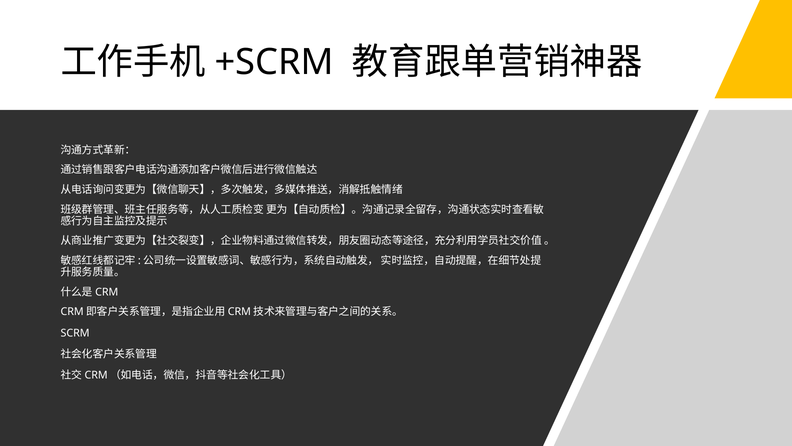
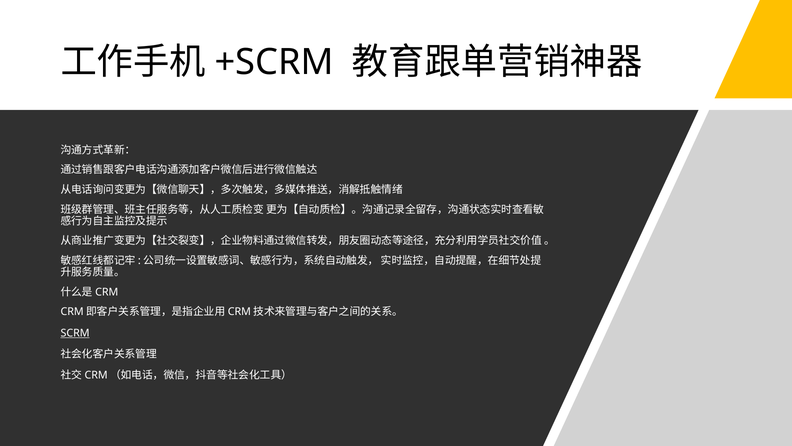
SCRM underline: none -> present
